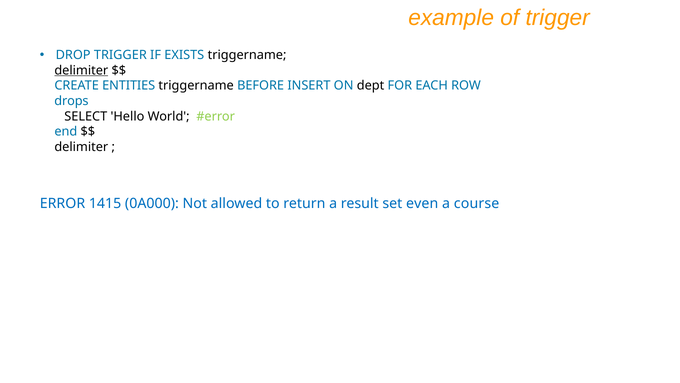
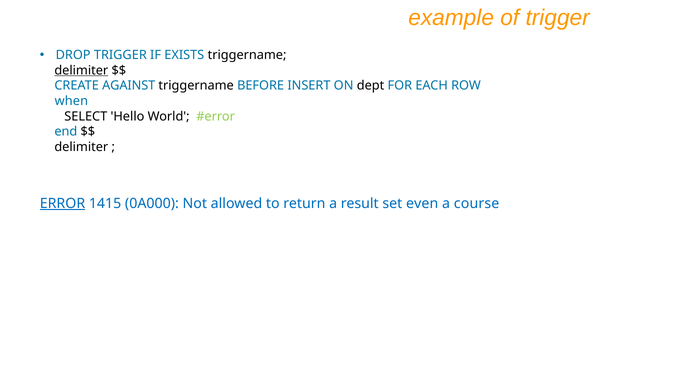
ENTITIES: ENTITIES -> AGAINST
drops: drops -> when
ERROR underline: none -> present
